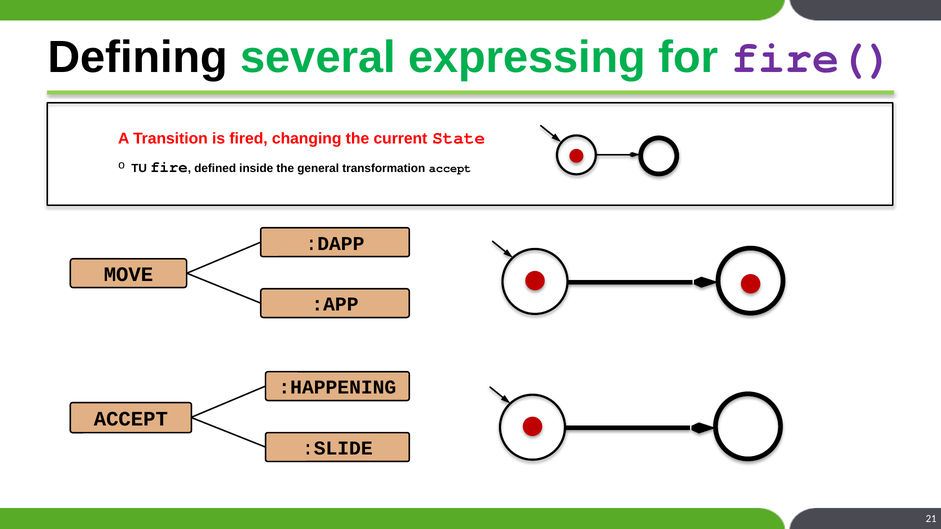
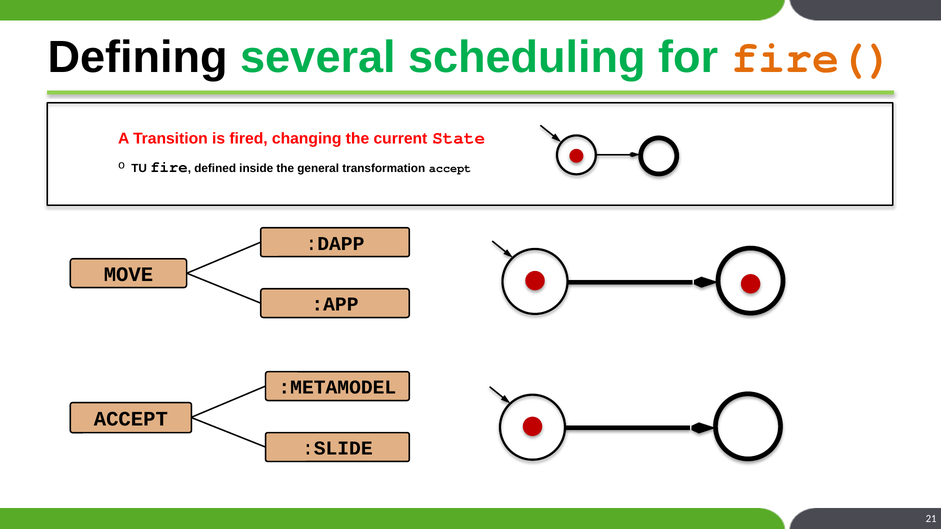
expressing: expressing -> scheduling
fire( colour: purple -> orange
:HAPPENING: :HAPPENING -> :METAMODEL
